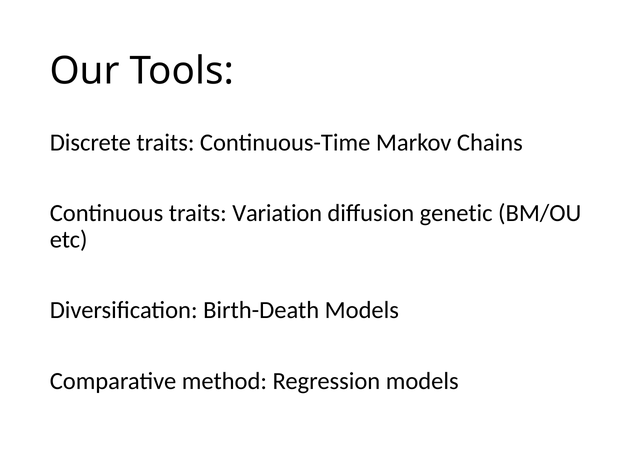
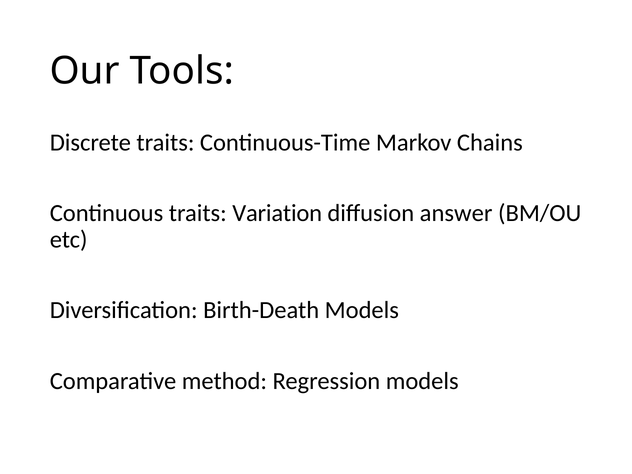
genetic: genetic -> answer
